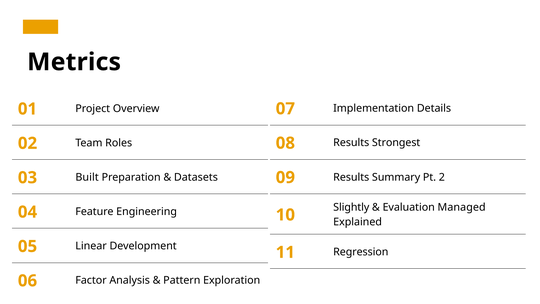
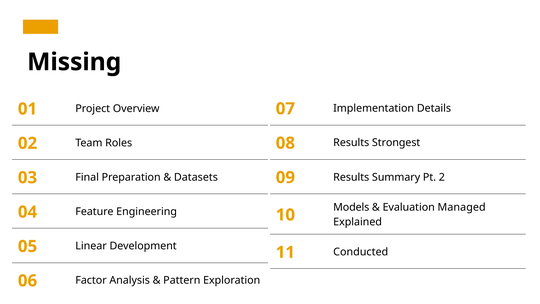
Metrics: Metrics -> Missing
Built: Built -> Final
Slightly: Slightly -> Models
Regression: Regression -> Conducted
